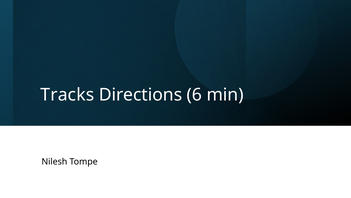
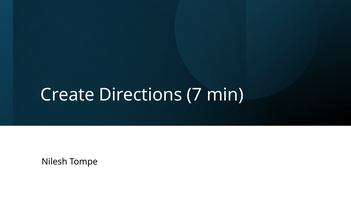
Tracks: Tracks -> Create
6: 6 -> 7
